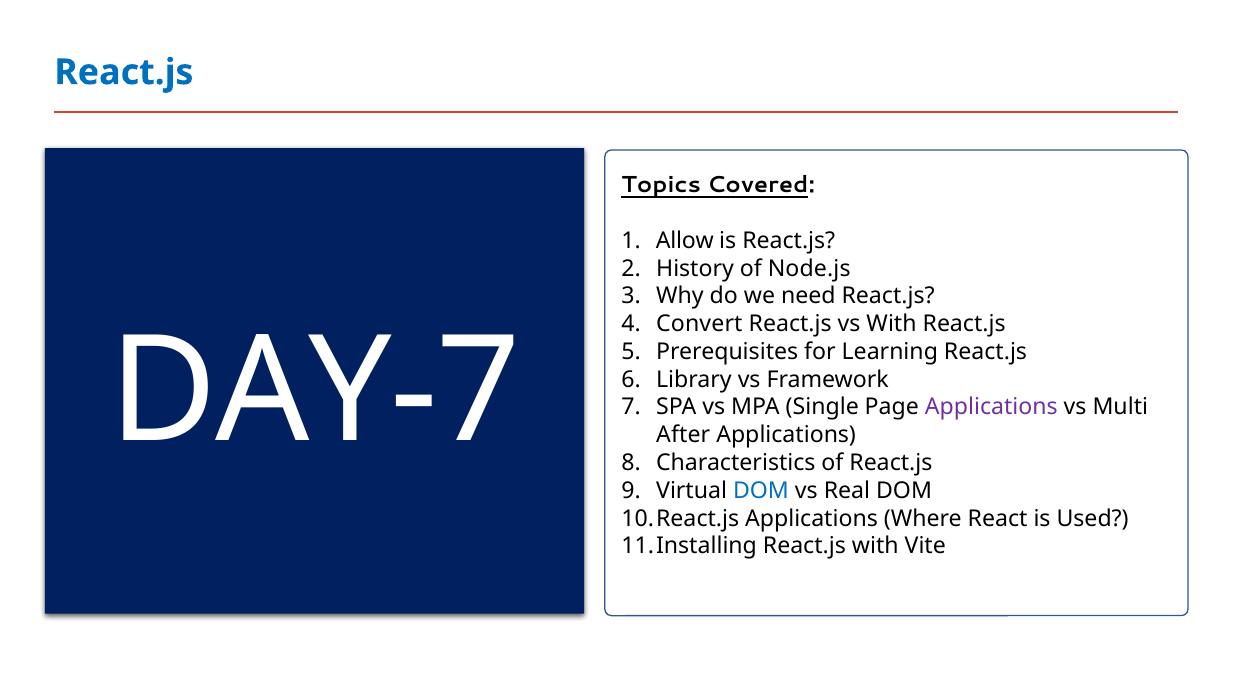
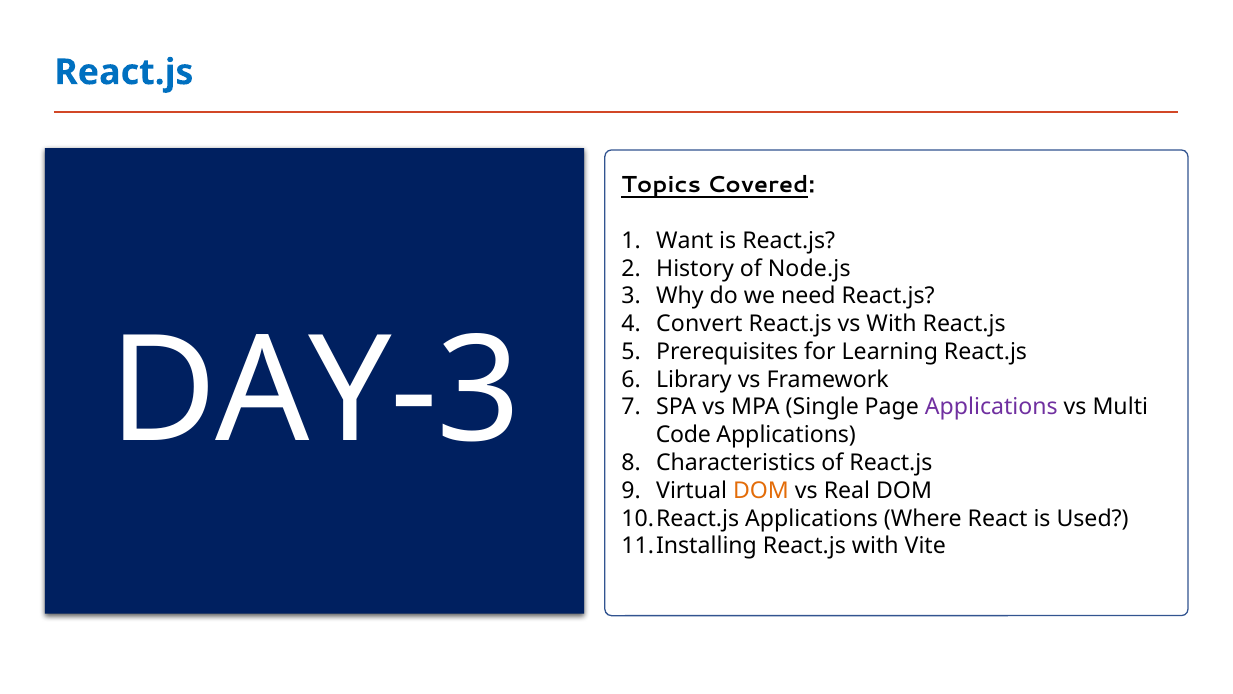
Allow: Allow -> Want
DAY-7: DAY-7 -> DAY-3
After: After -> Code
DOM at (761, 490) colour: blue -> orange
